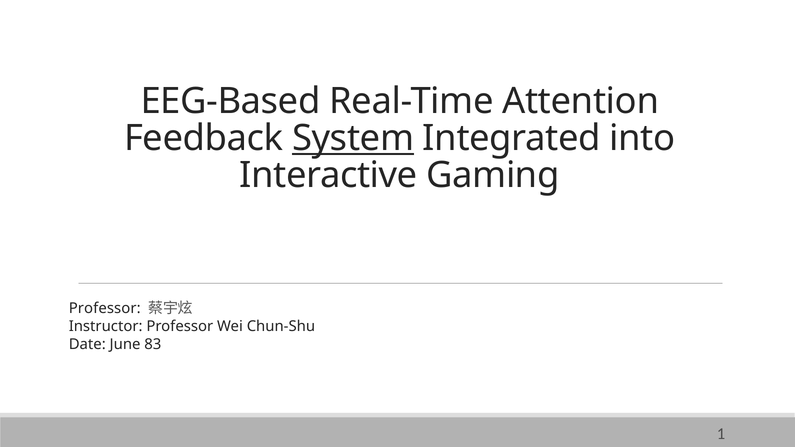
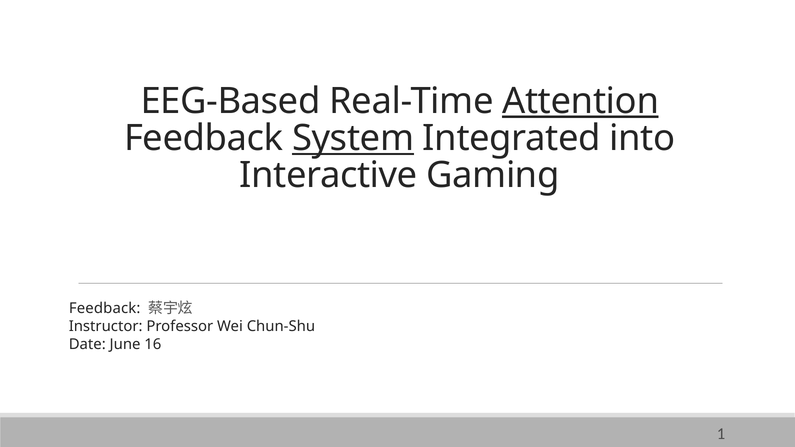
Attention underline: none -> present
Professor at (105, 308): Professor -> Feedback
83: 83 -> 16
